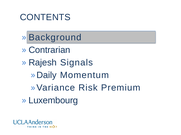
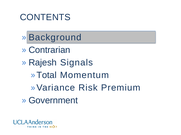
Daily: Daily -> Total
Luxembourg: Luxembourg -> Government
